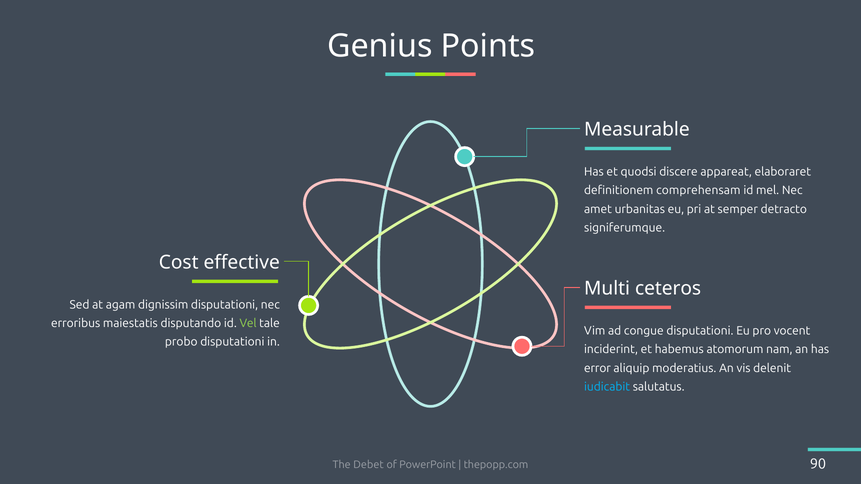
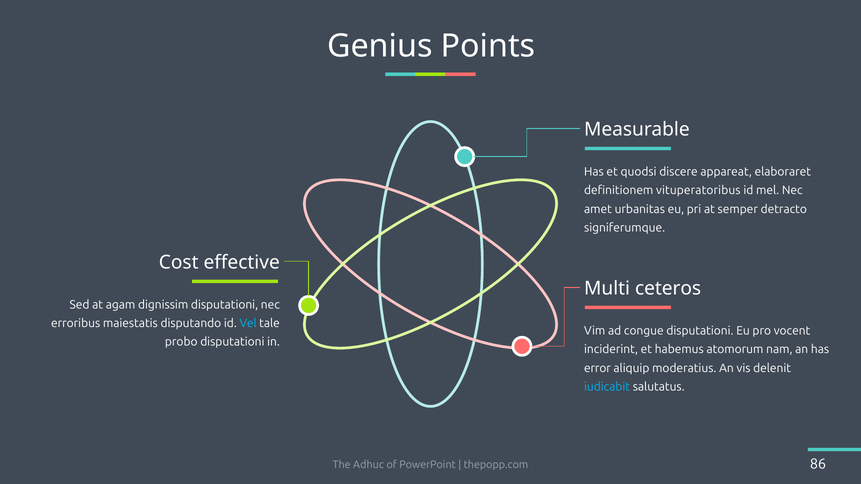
comprehensam: comprehensam -> vituperatoribus
Vel colour: light green -> light blue
Debet: Debet -> Adhuc
90: 90 -> 86
